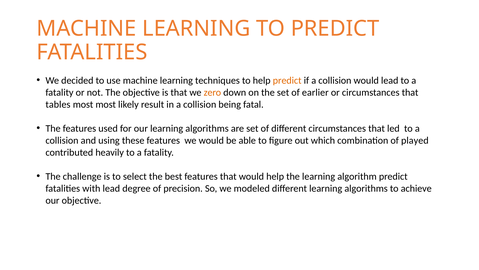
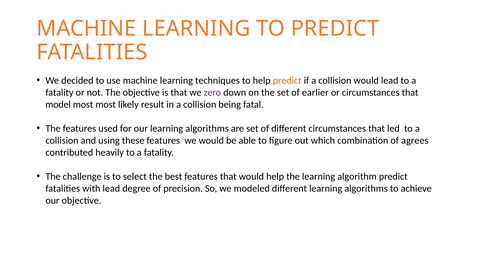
zero colour: orange -> purple
tables: tables -> model
played: played -> agrees
